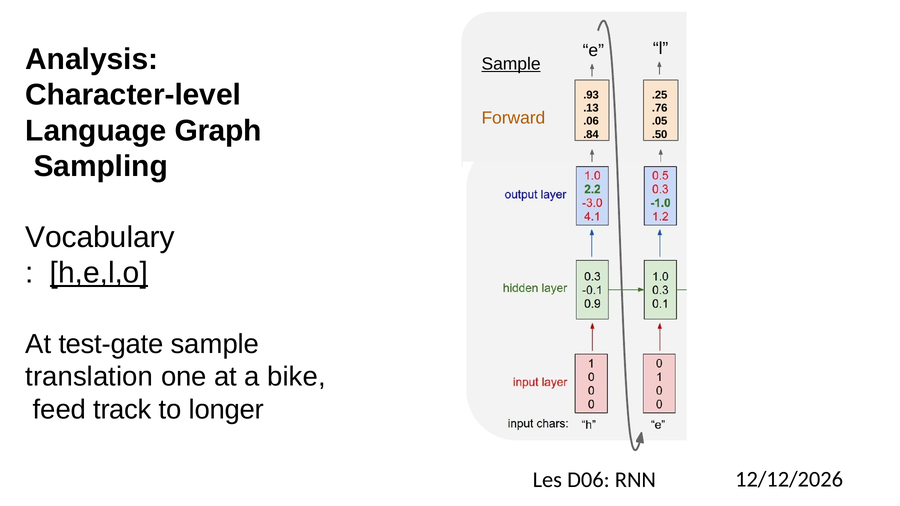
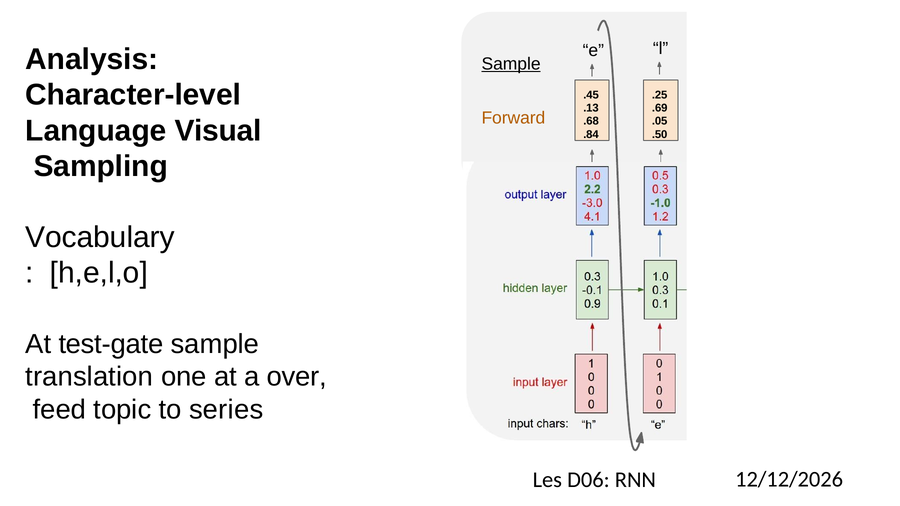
.93: .93 -> .45
.76: .76 -> .69
.06 at (591, 121): .06 -> .68
Graph: Graph -> Visual
h,e,l,o underline: present -> none
bike: bike -> over
track: track -> topic
longer: longer -> series
